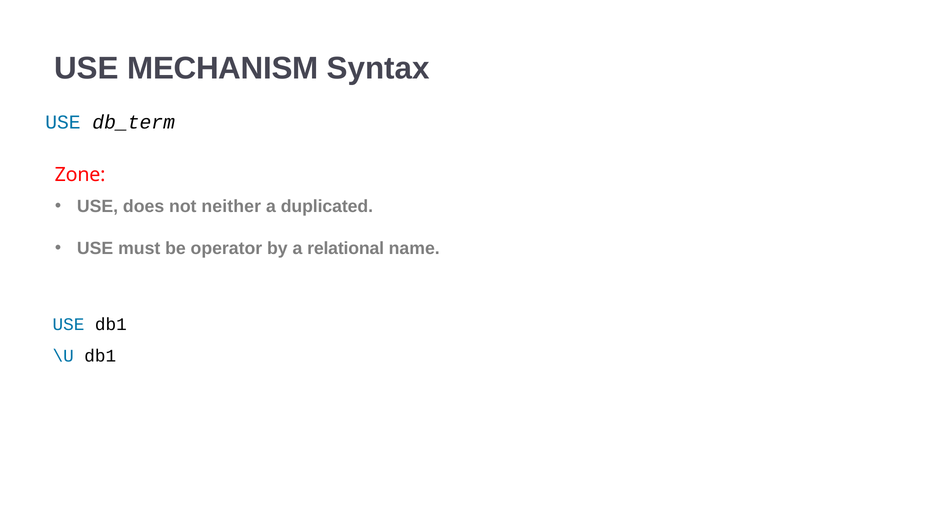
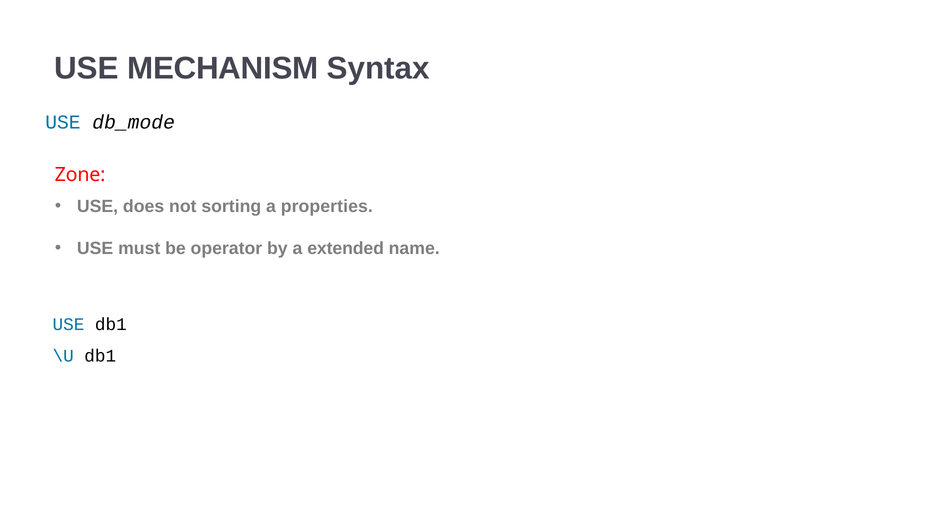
db_term: db_term -> db_mode
neither: neither -> sorting
duplicated: duplicated -> properties
relational: relational -> extended
